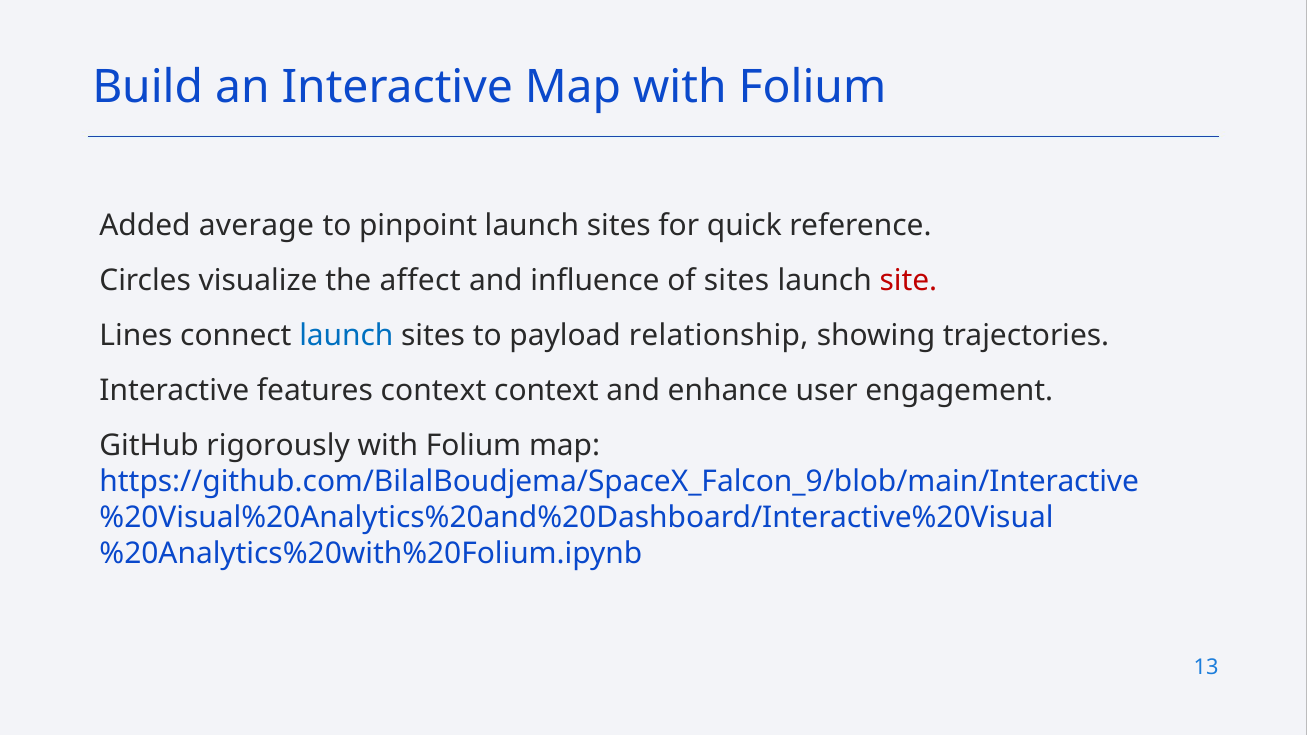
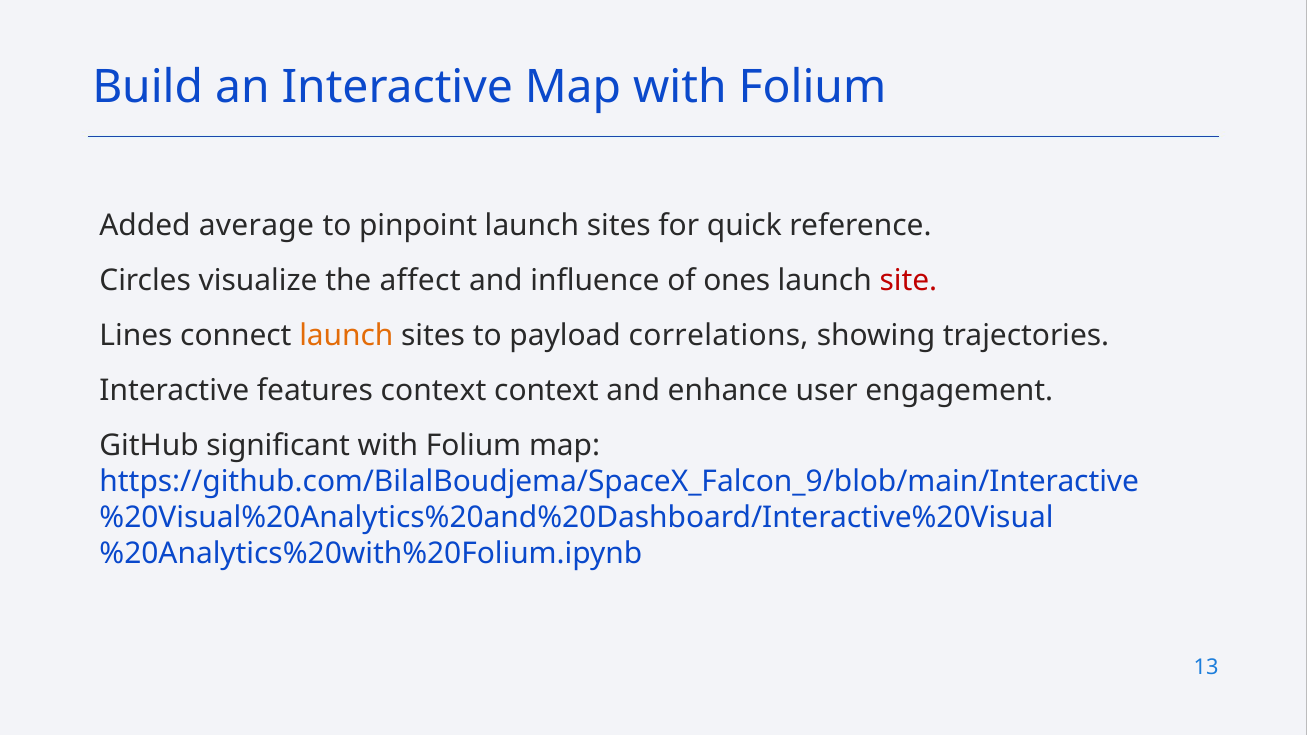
of sites: sites -> ones
launch at (346, 336) colour: blue -> orange
relationship: relationship -> correlations
rigorously: rigorously -> significant
